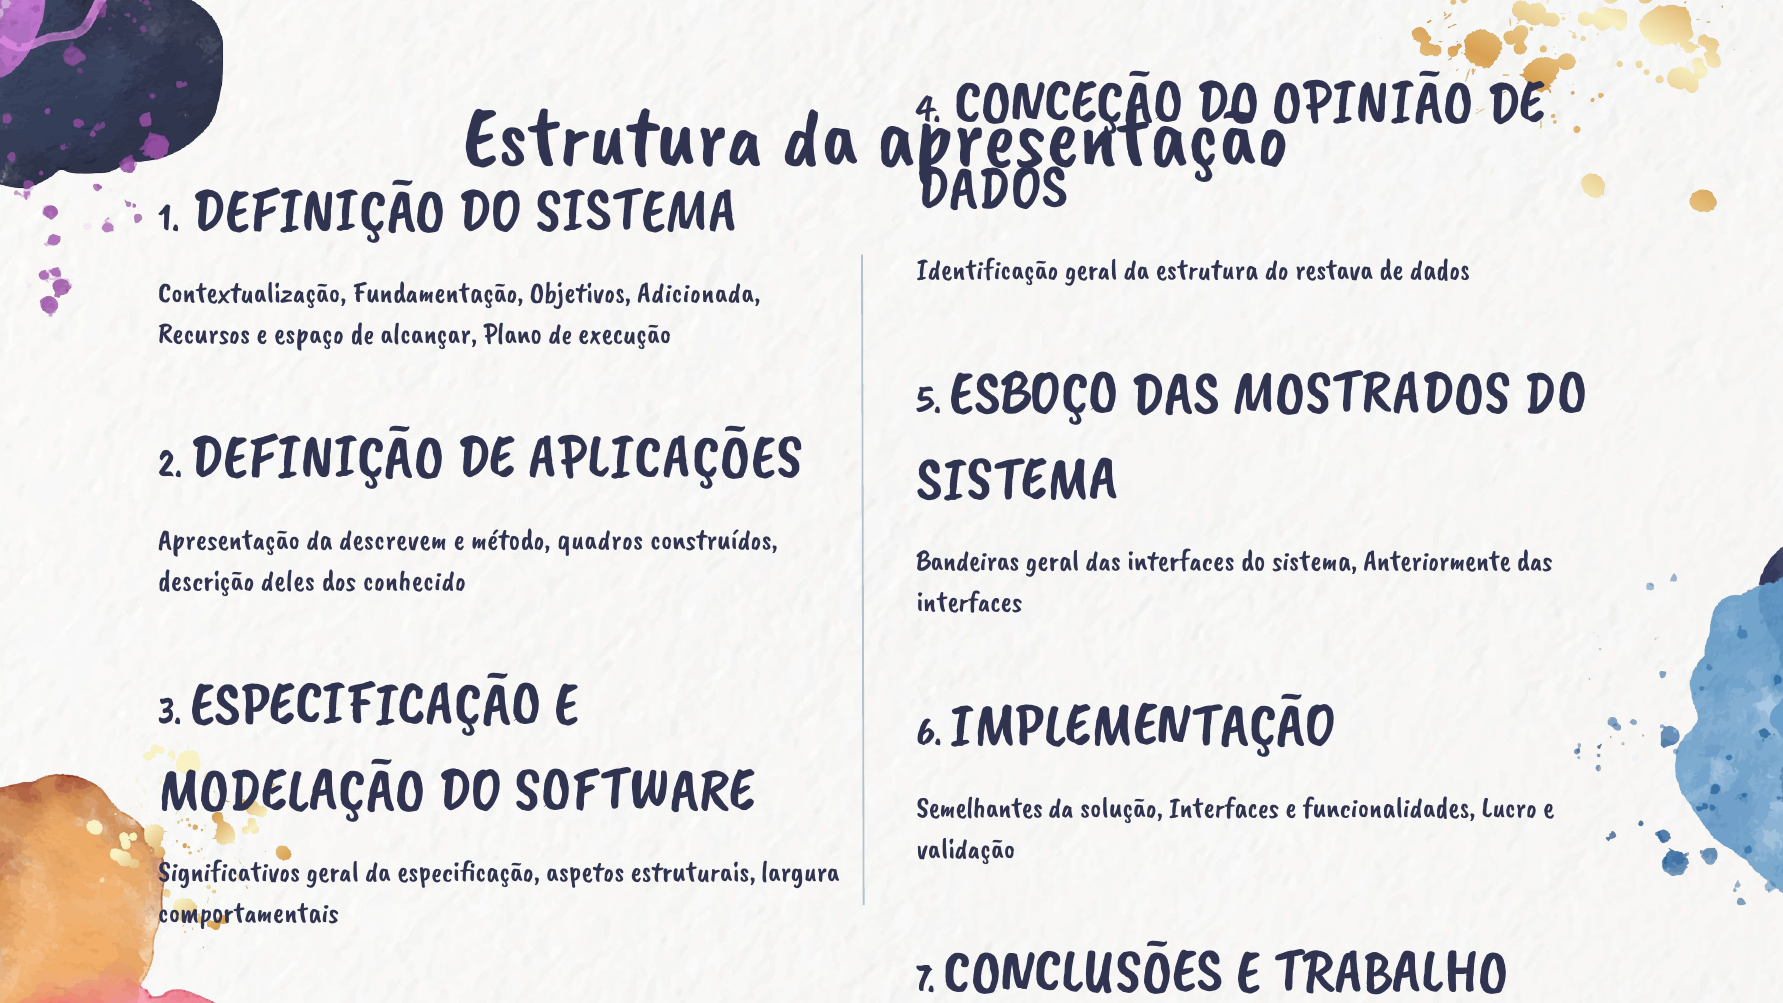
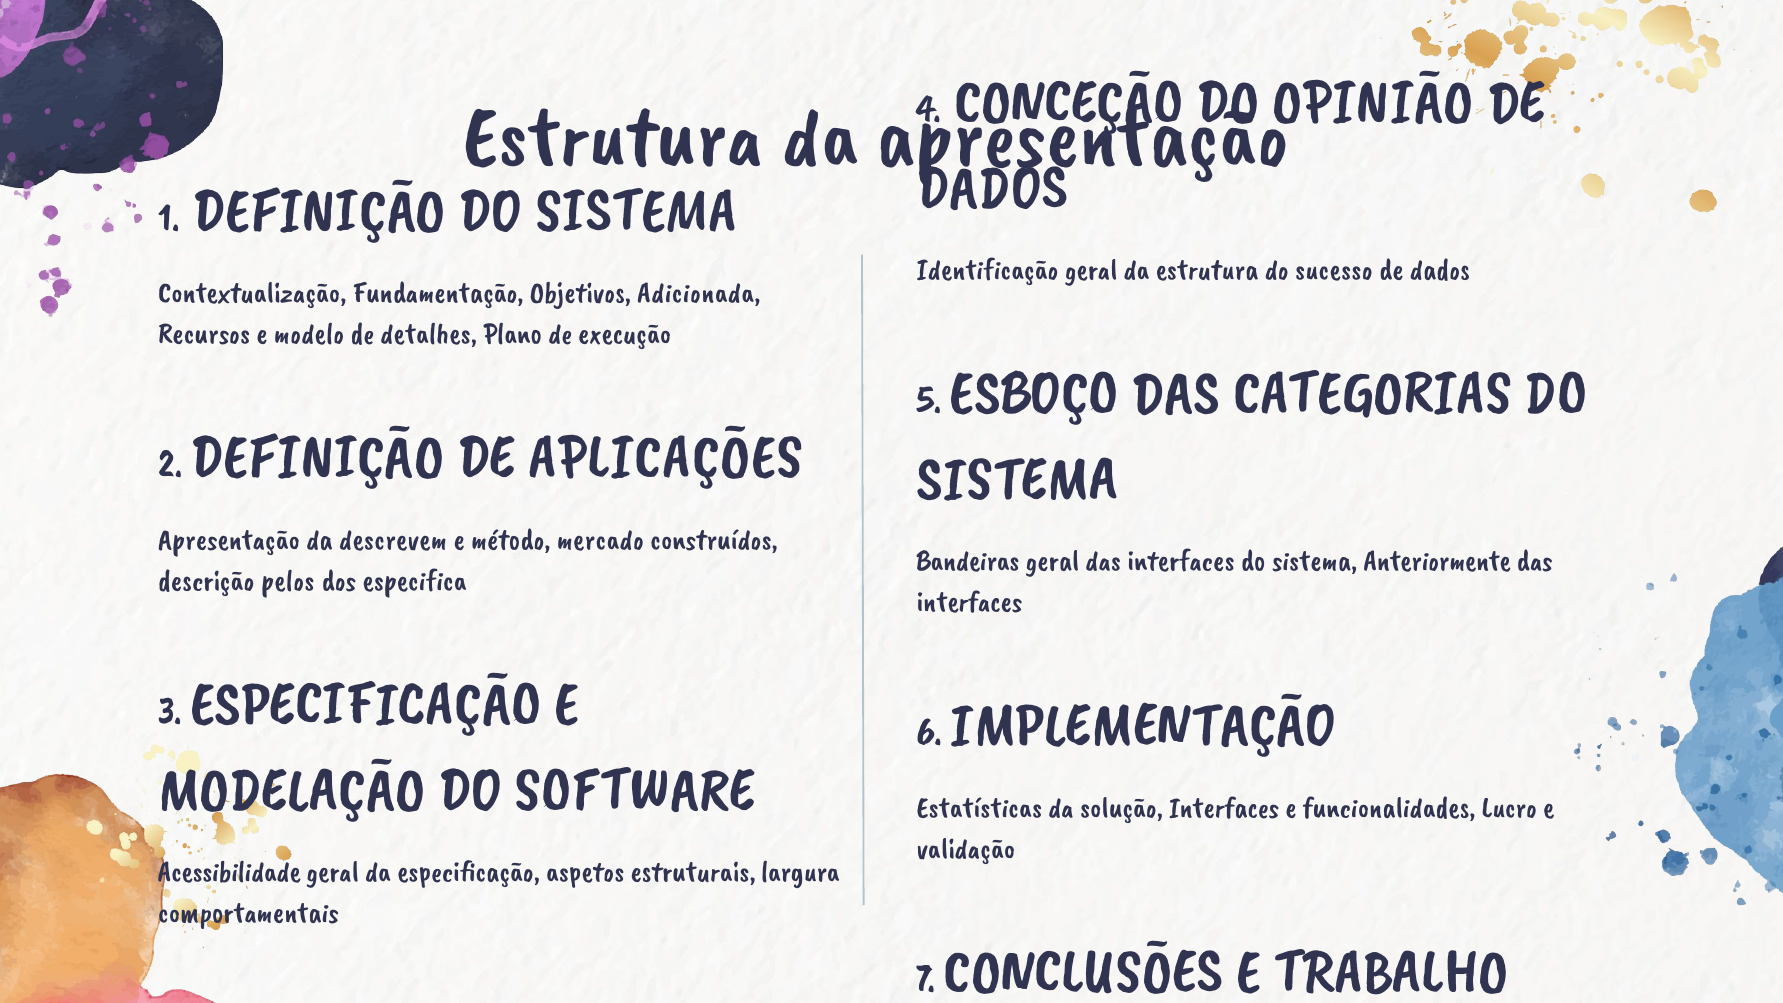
restava: restava -> sucesso
espaço: espaço -> modelo
alcançar: alcançar -> detalhes
MOSTRADOS: MOSTRADOS -> CATEGORIAS
quadros: quadros -> mercado
deles: deles -> pelos
conhecido: conhecido -> especifica
Semelhantes: Semelhantes -> Estatísticas
Significativos: Significativos -> Acessibilidade
